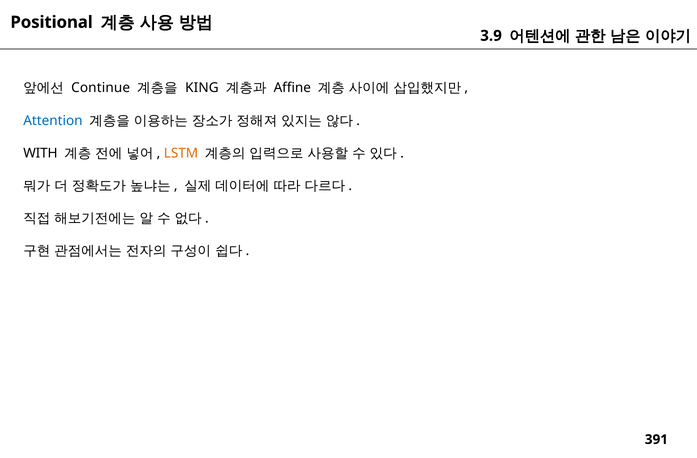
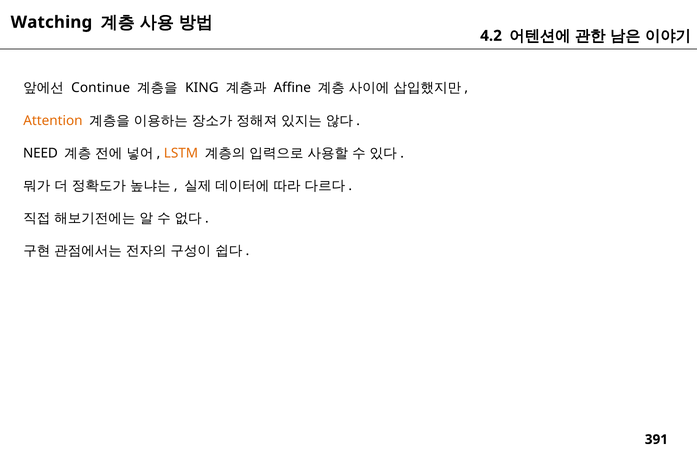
Positional: Positional -> Watching
3.9: 3.9 -> 4.2
Attention colour: blue -> orange
WITH: WITH -> NEED
